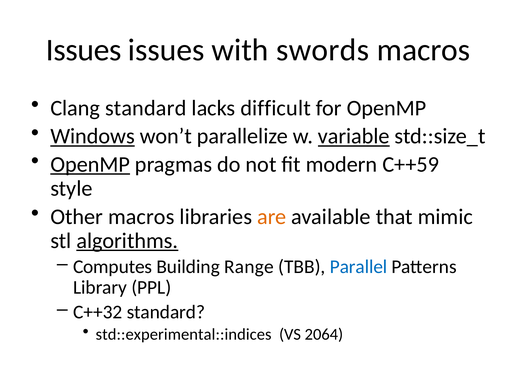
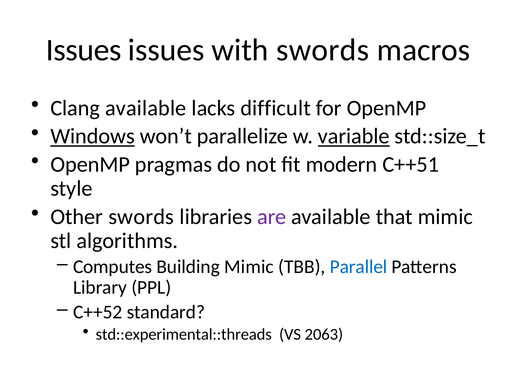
Clang standard: standard -> available
OpenMP at (90, 164) underline: present -> none
C++59: C++59 -> C++51
Other macros: macros -> swords
are colour: orange -> purple
algorithms underline: present -> none
Building Range: Range -> Mimic
C++32: C++32 -> C++52
std::experimental::indices: std::experimental::indices -> std::experimental::threads
2064: 2064 -> 2063
